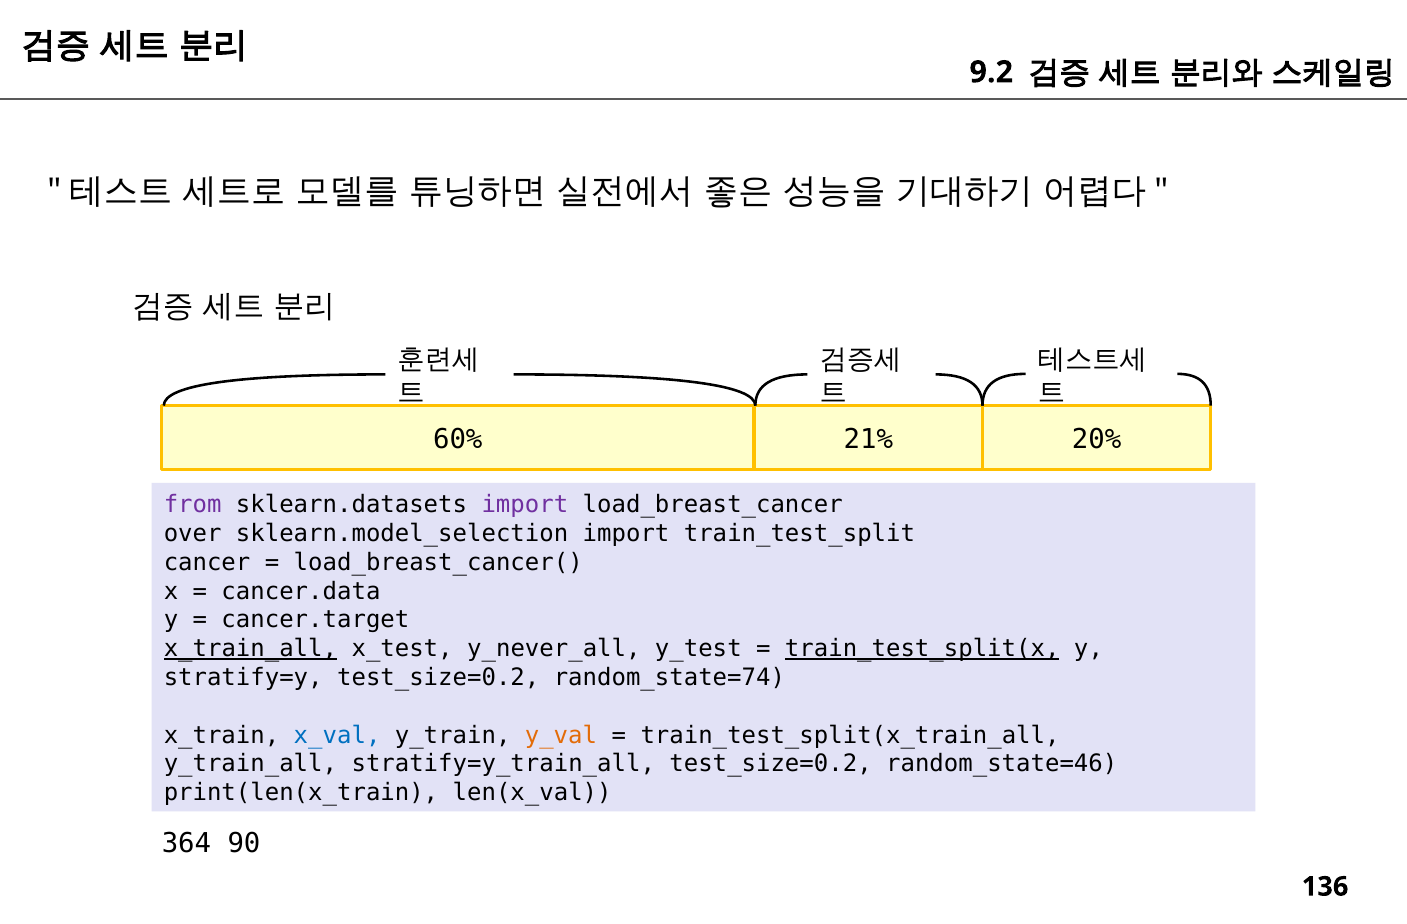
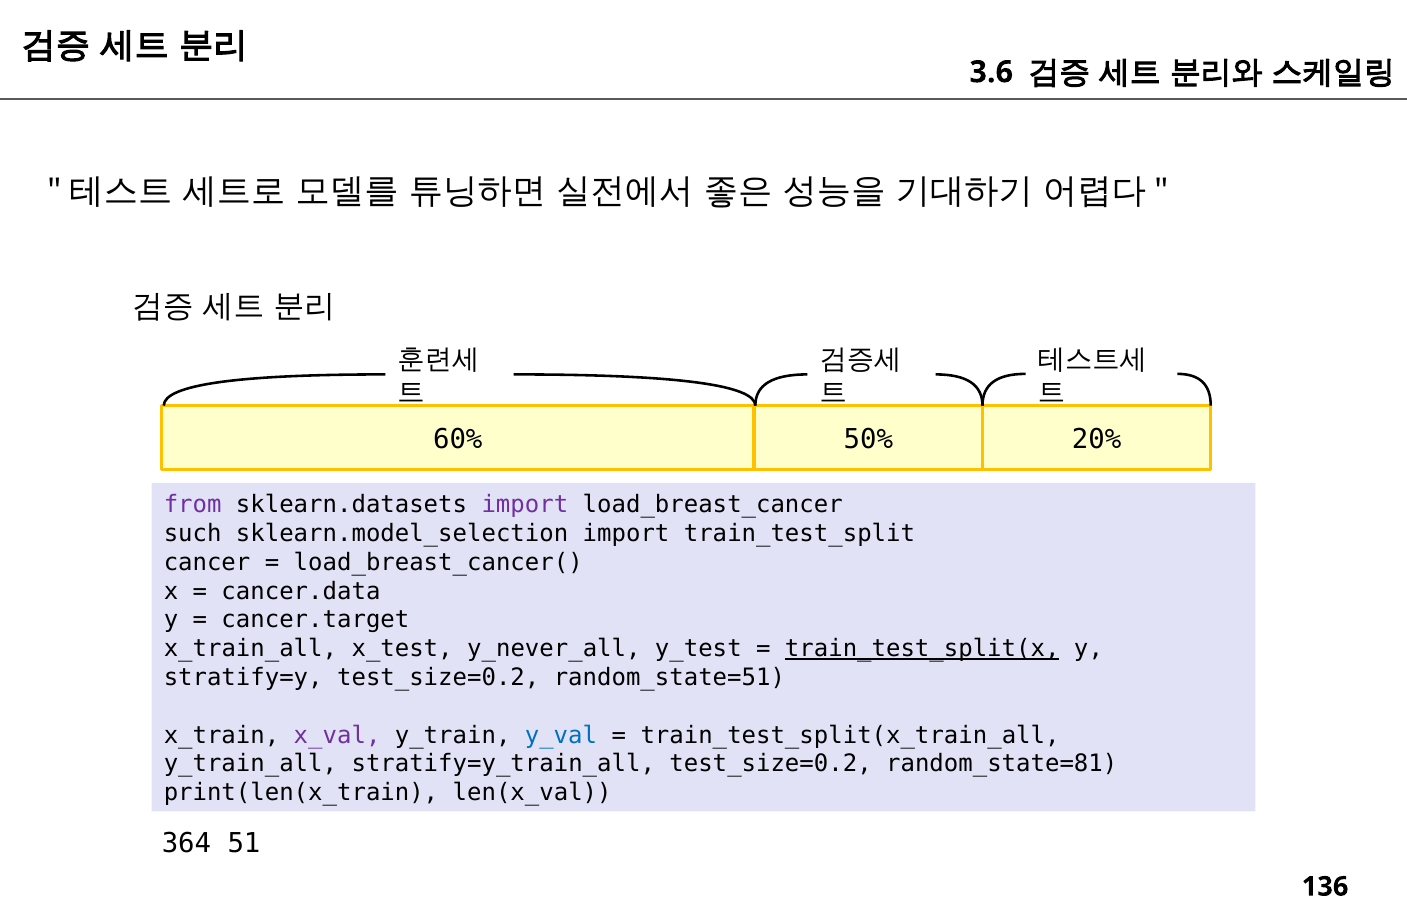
9.2: 9.2 -> 3.6
21%: 21% -> 50%
over: over -> such
x_train_all underline: present -> none
random_state=74: random_state=74 -> random_state=51
x_val colour: blue -> purple
y_val colour: orange -> blue
random_state=46: random_state=46 -> random_state=81
90: 90 -> 51
